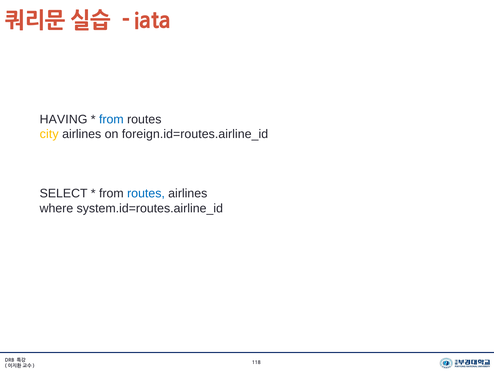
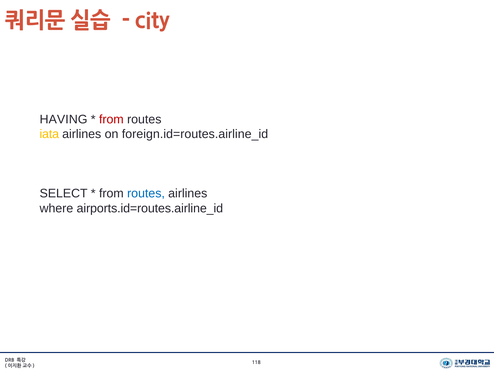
iata: iata -> city
from at (111, 119) colour: blue -> red
city: city -> iata
system.id=routes.airline_id: system.id=routes.airline_id -> airports.id=routes.airline_id
